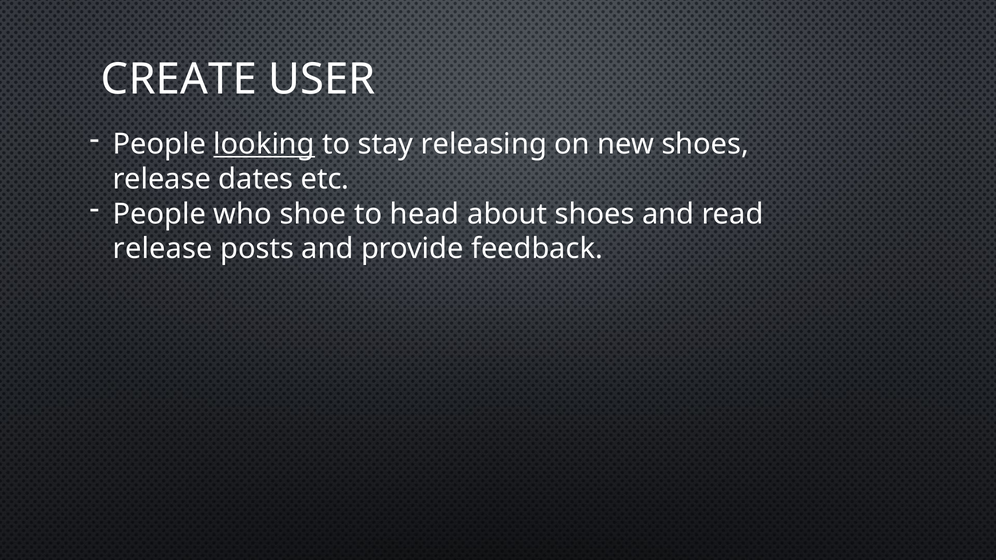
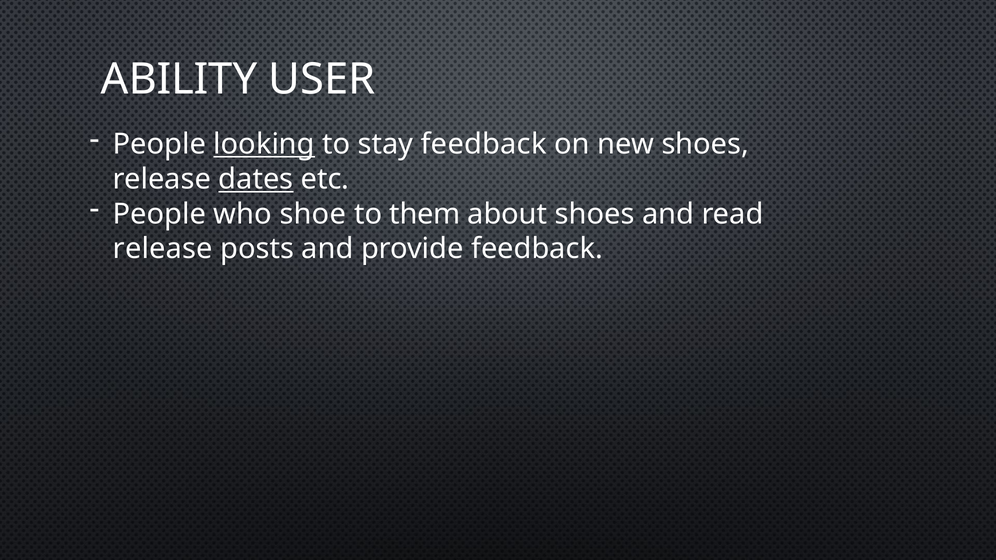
CREATE: CREATE -> ABILITY
stay releasing: releasing -> feedback
dates underline: none -> present
head: head -> them
